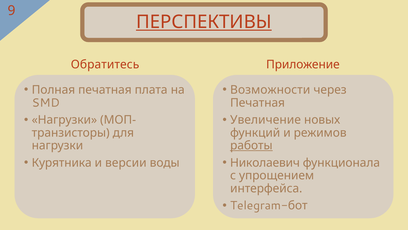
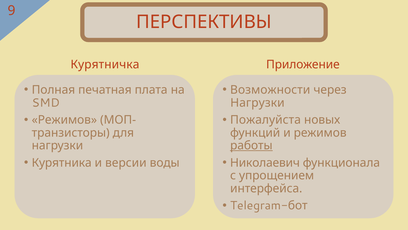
ПЕРСПЕКТИВЫ underline: present -> none
Обратитесь: Обратитесь -> Курятничка
Печатная at (258, 103): Печатная -> Нагрузки
Нагрузки at (64, 120): Нагрузки -> Режимов
Увеличение: Увеличение -> Пожалуйста
